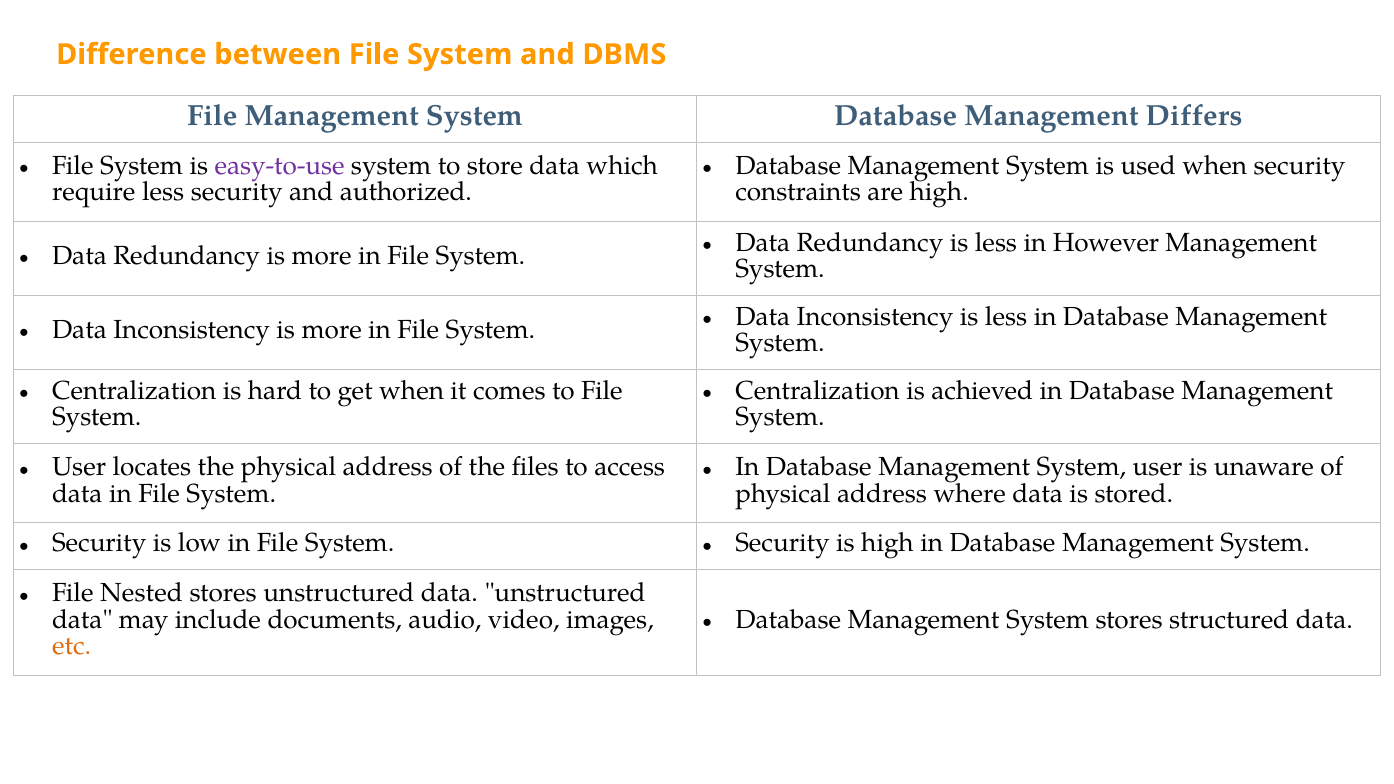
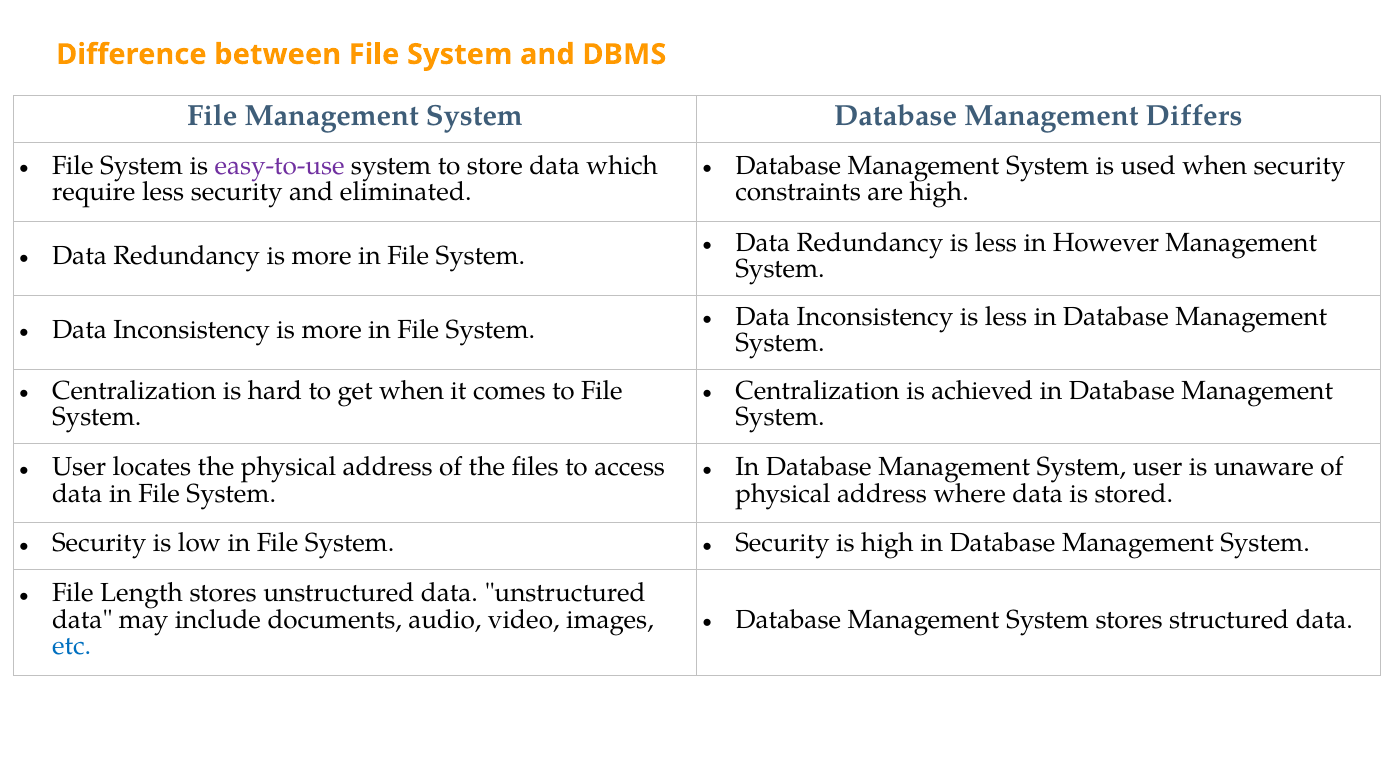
authorized: authorized -> eliminated
Nested: Nested -> Length
etc colour: orange -> blue
